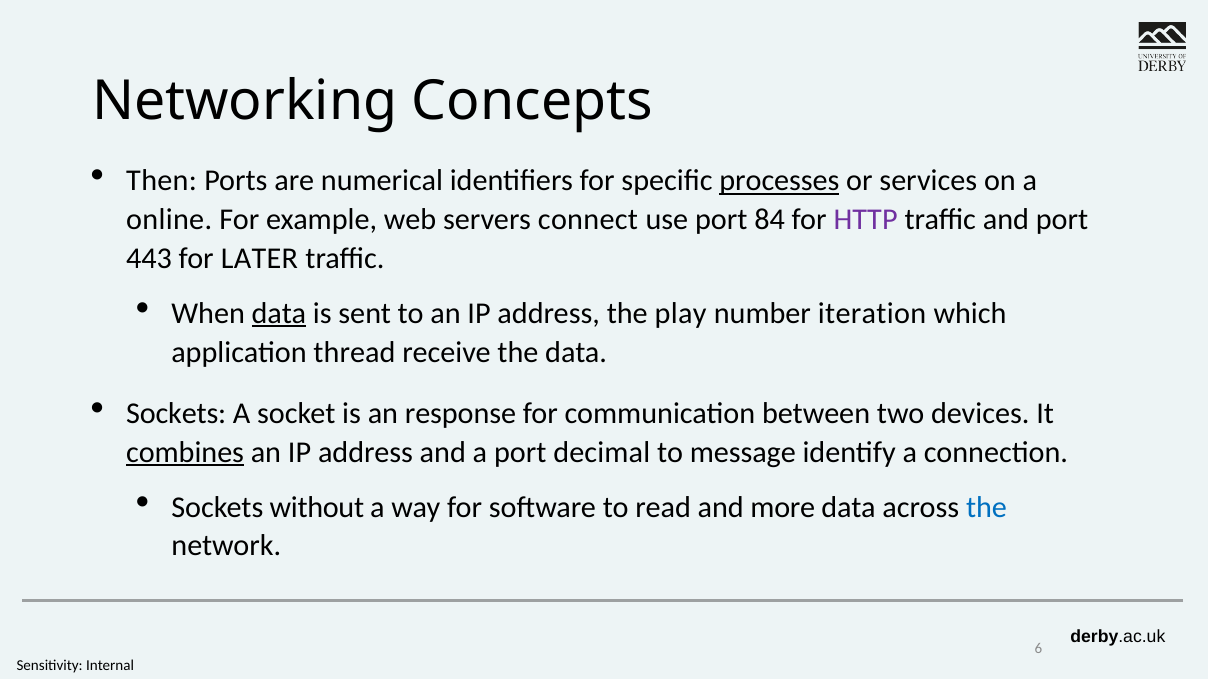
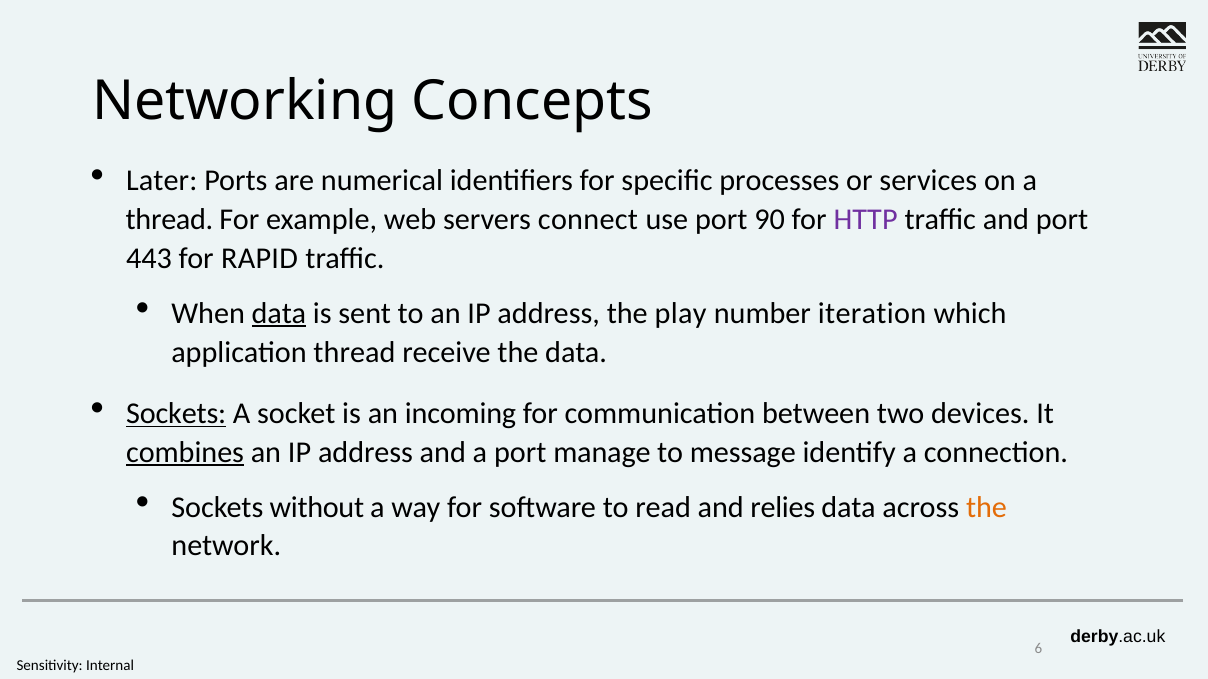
Then: Then -> Later
processes underline: present -> none
online at (169, 220): online -> thread
84: 84 -> 90
LATER: LATER -> RAPID
Sockets at (176, 414) underline: none -> present
response: response -> incoming
decimal: decimal -> manage
more: more -> relies
the at (986, 508) colour: blue -> orange
